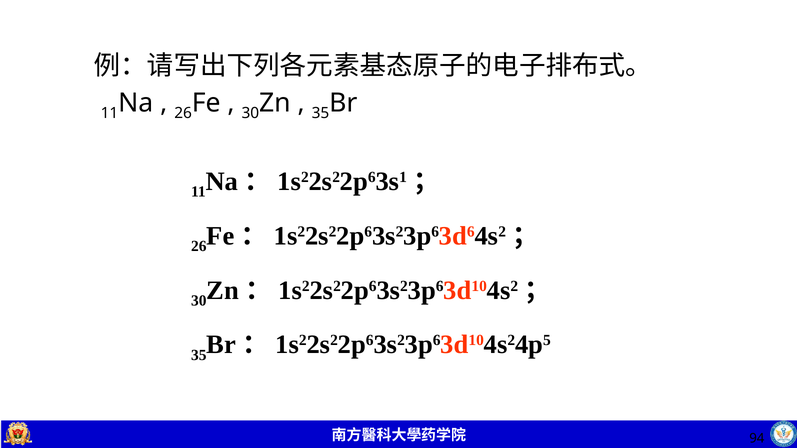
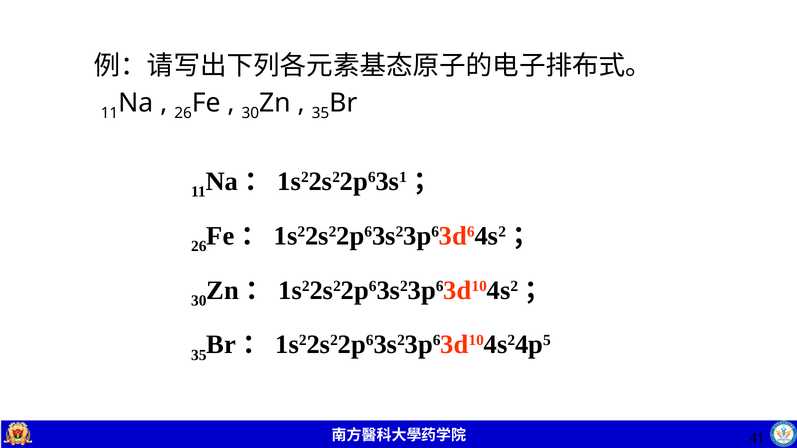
94: 94 -> 41
